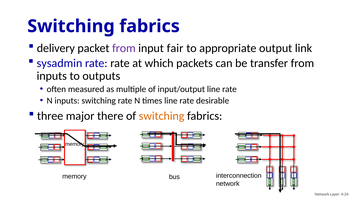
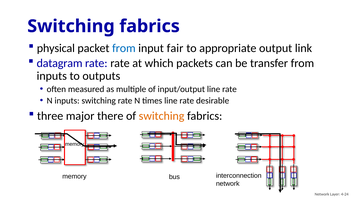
delivery: delivery -> physical
from at (124, 48) colour: purple -> blue
sysadmin: sysadmin -> datagram
